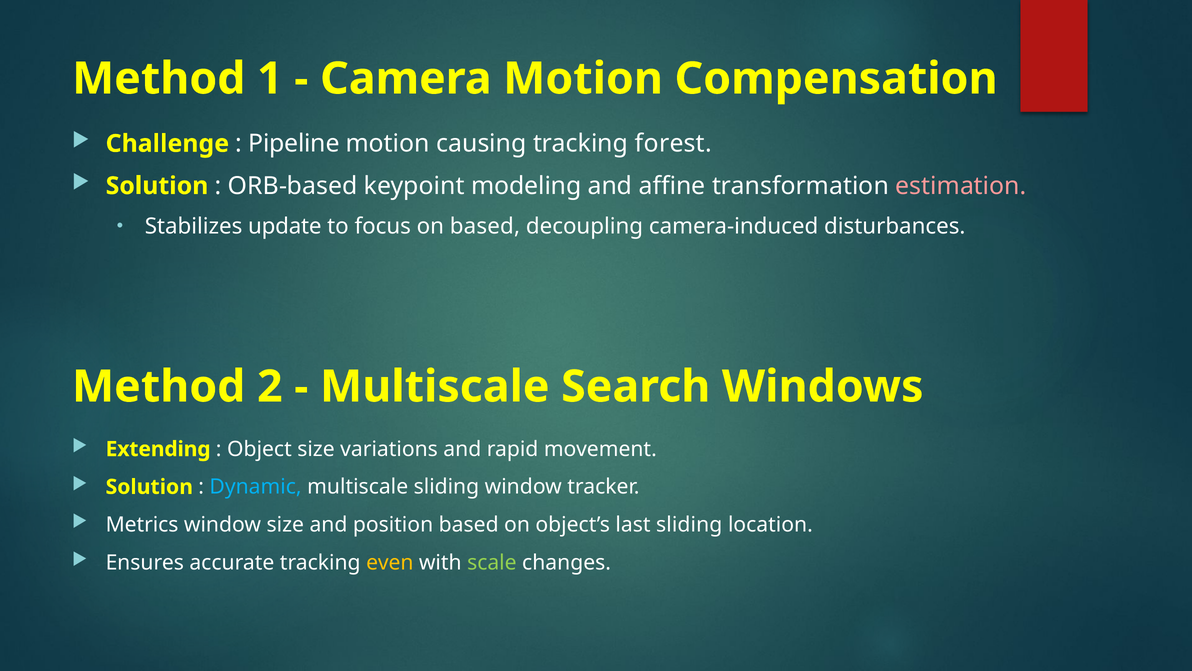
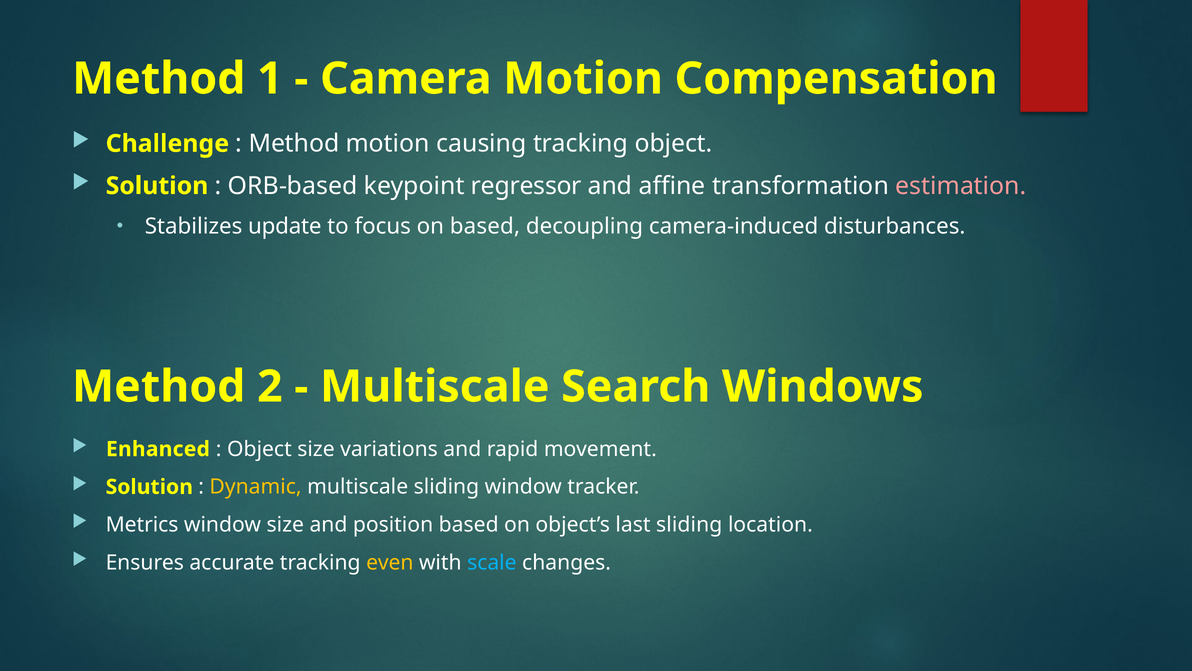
Pipeline at (294, 144): Pipeline -> Method
tracking forest: forest -> object
modeling: modeling -> regressor
Extending: Extending -> Enhanced
Dynamic colour: light blue -> yellow
scale colour: light green -> light blue
